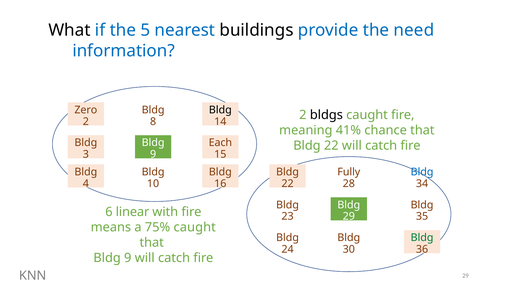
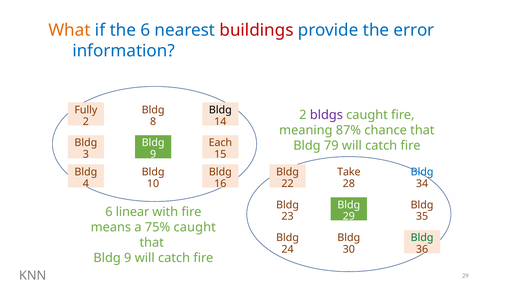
What colour: black -> orange
the 5: 5 -> 6
buildings colour: black -> red
need: need -> error
Zero: Zero -> Fully
bldgs colour: black -> purple
41%: 41% -> 87%
22 at (331, 146): 22 -> 79
Fully: Fully -> Take
